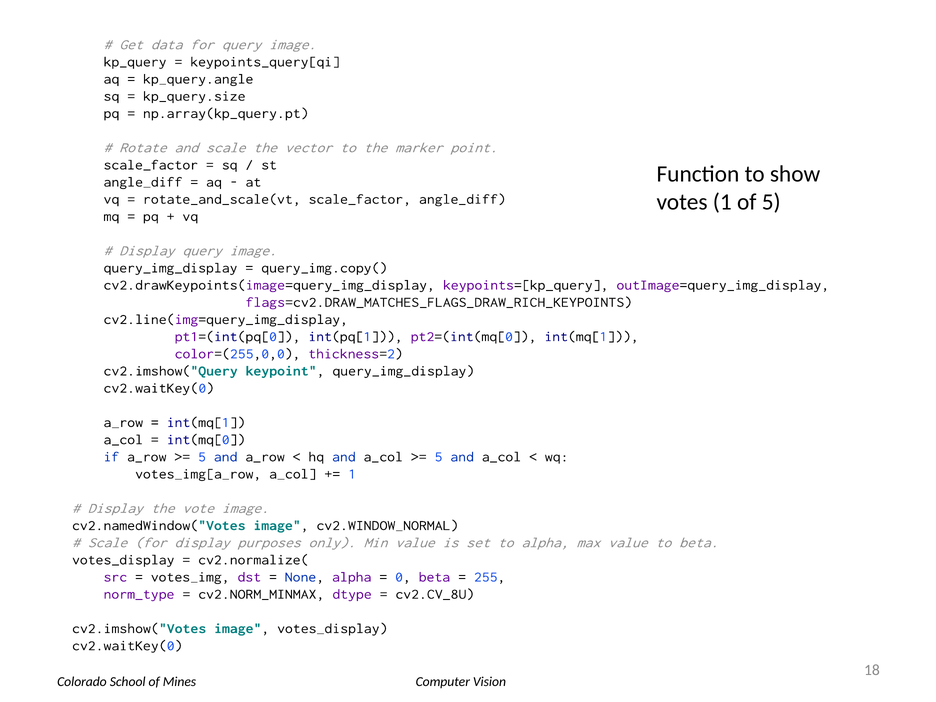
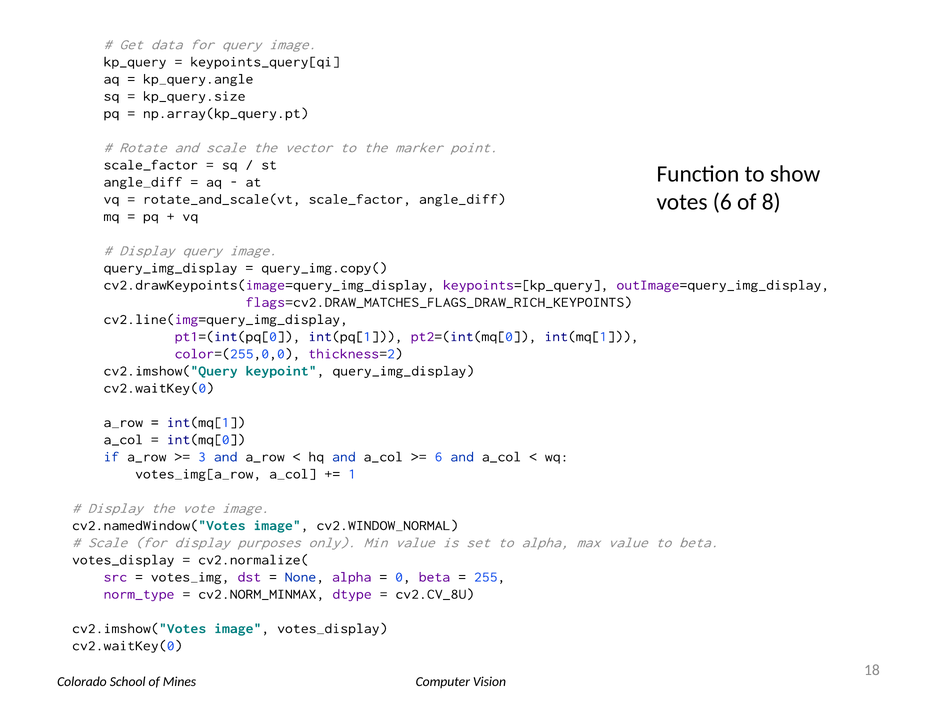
votes 1: 1 -> 6
of 5: 5 -> 8
5 at (202, 457): 5 -> 3
5 at (439, 457): 5 -> 6
